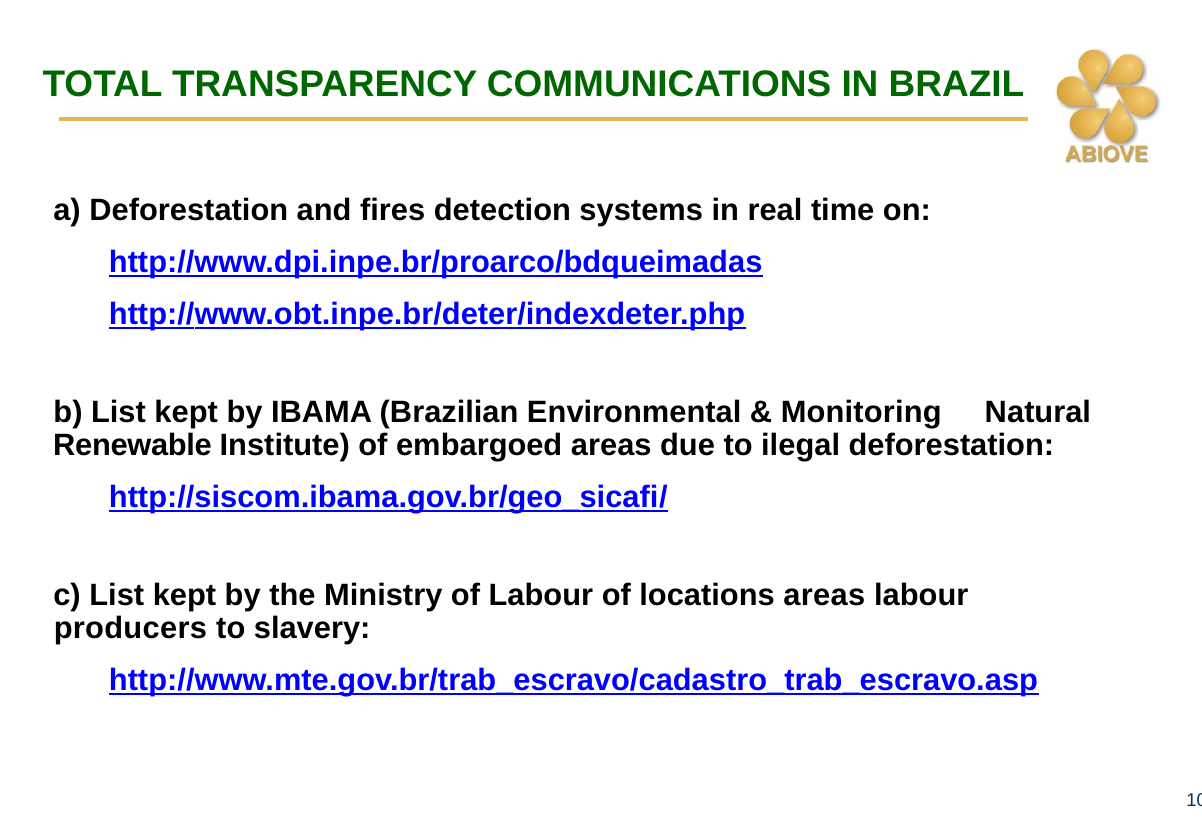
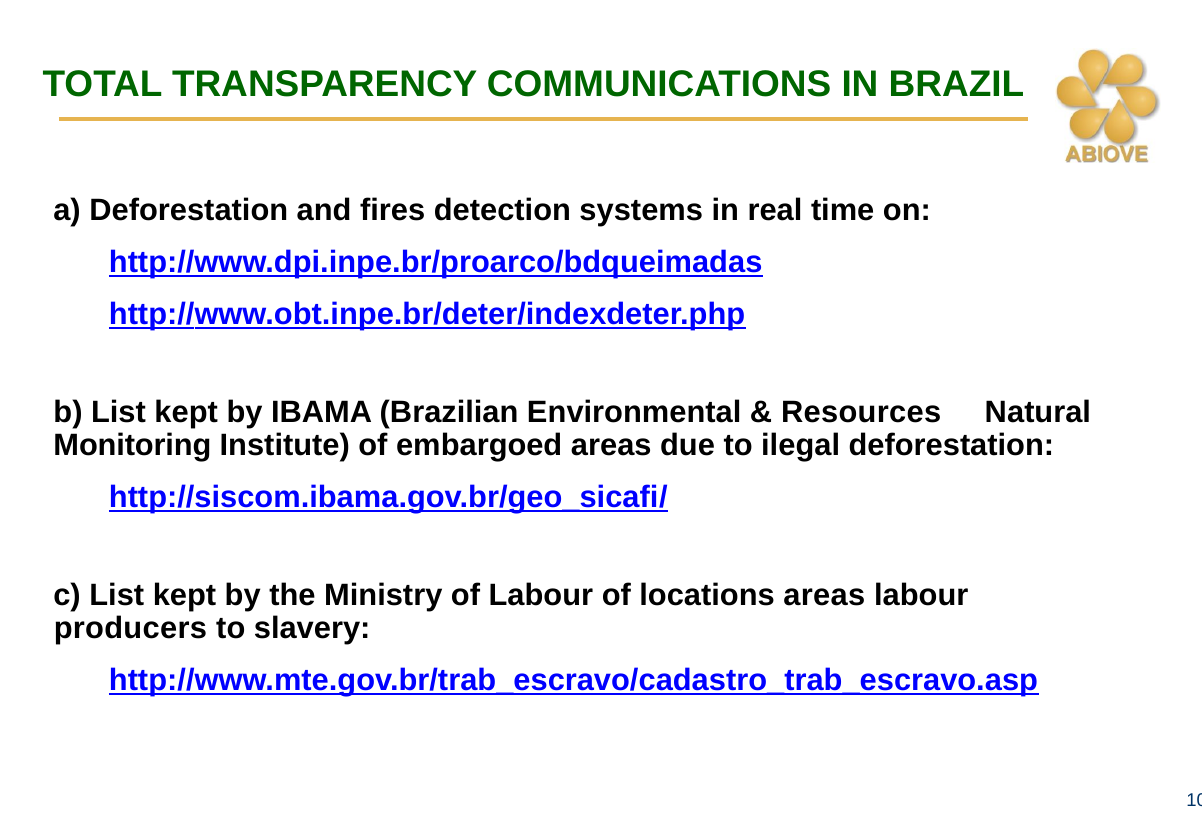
Monitoring: Monitoring -> Resources
Renewable: Renewable -> Monitoring
